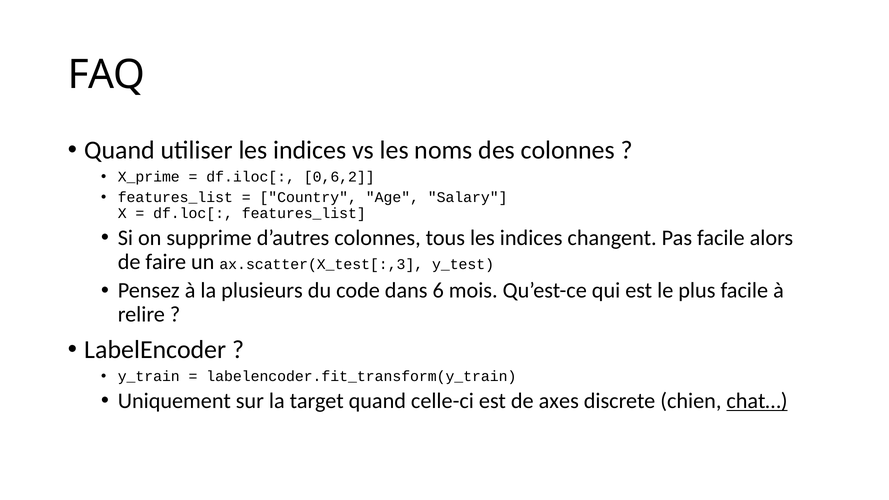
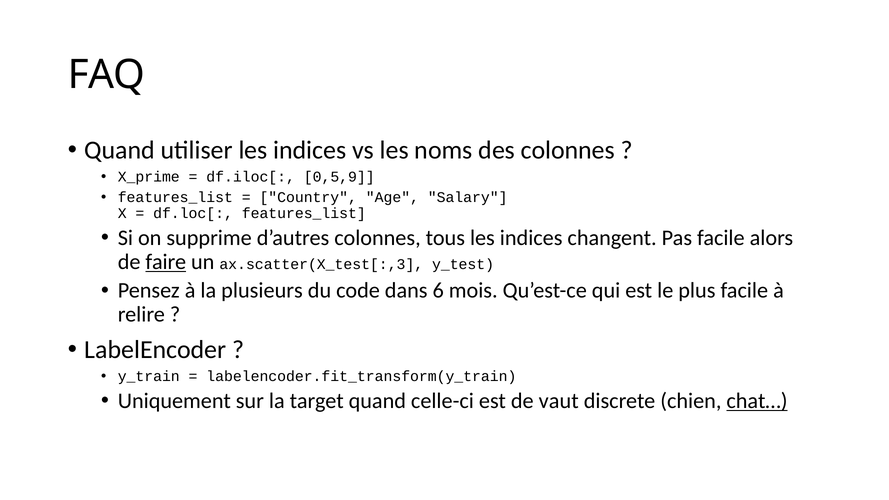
0,6,2: 0,6,2 -> 0,5,9
faire underline: none -> present
axes: axes -> vaut
